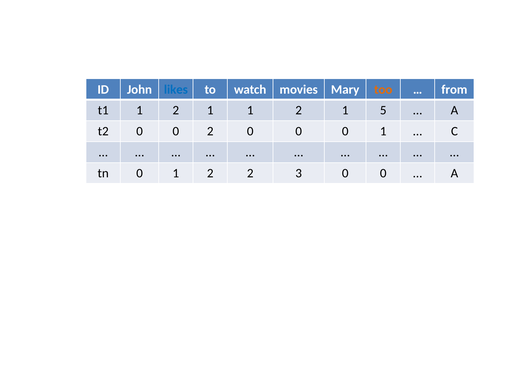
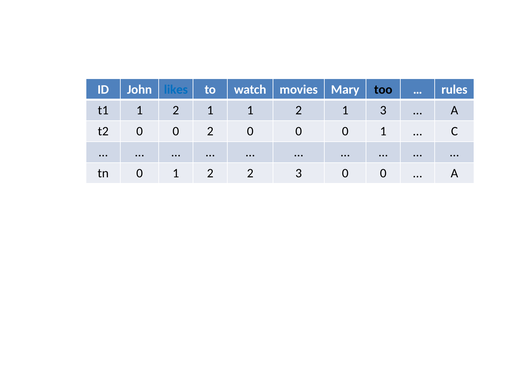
too colour: orange -> black
from: from -> rules
1 5: 5 -> 3
